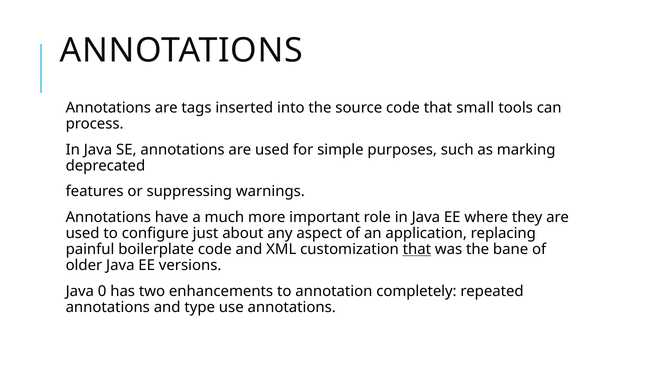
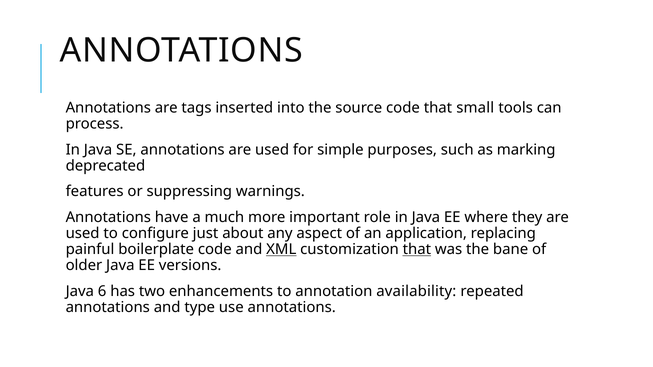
XML underline: none -> present
0: 0 -> 6
completely: completely -> availability
